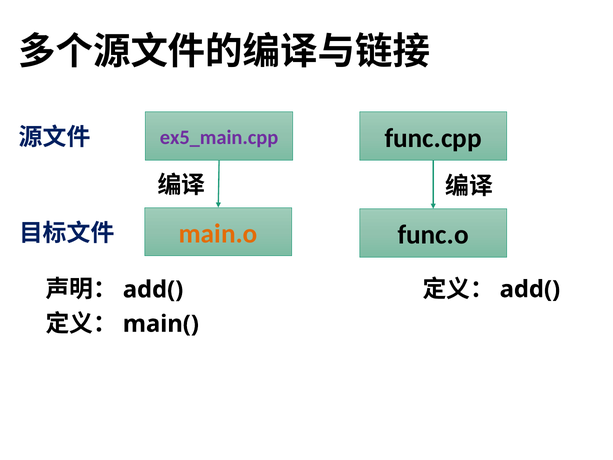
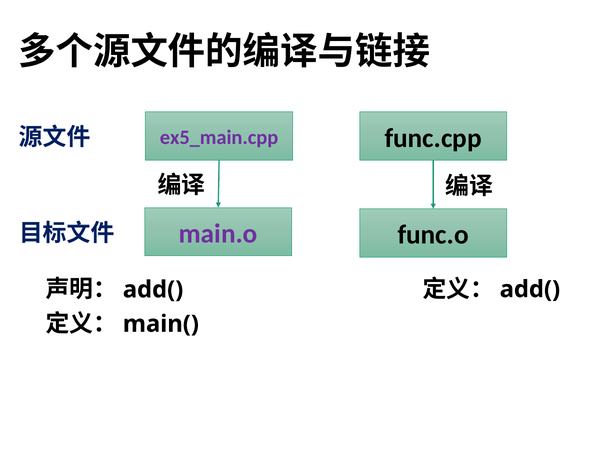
main.o colour: orange -> purple
